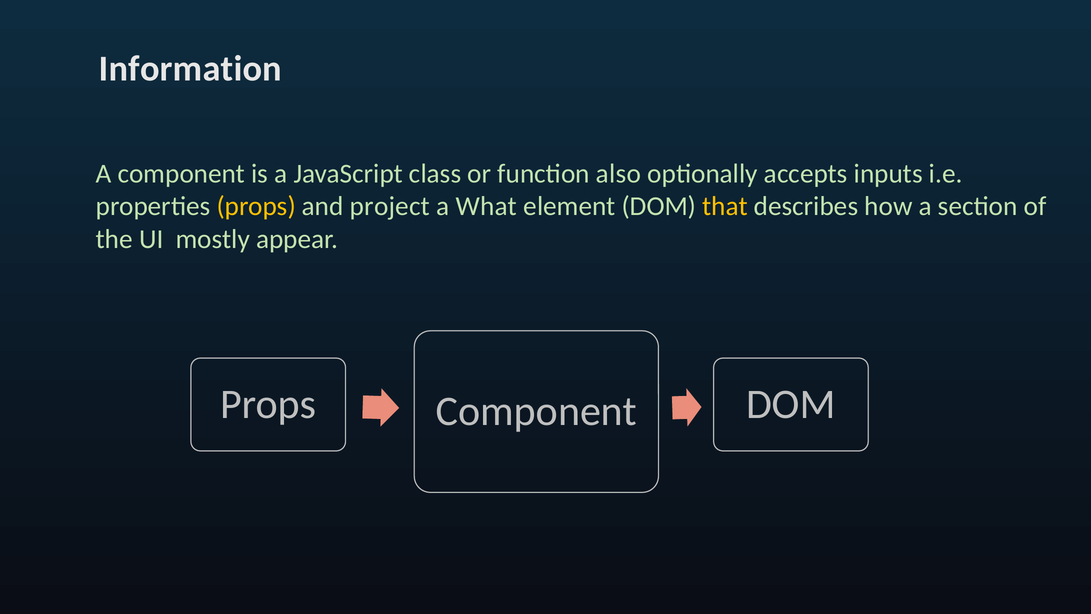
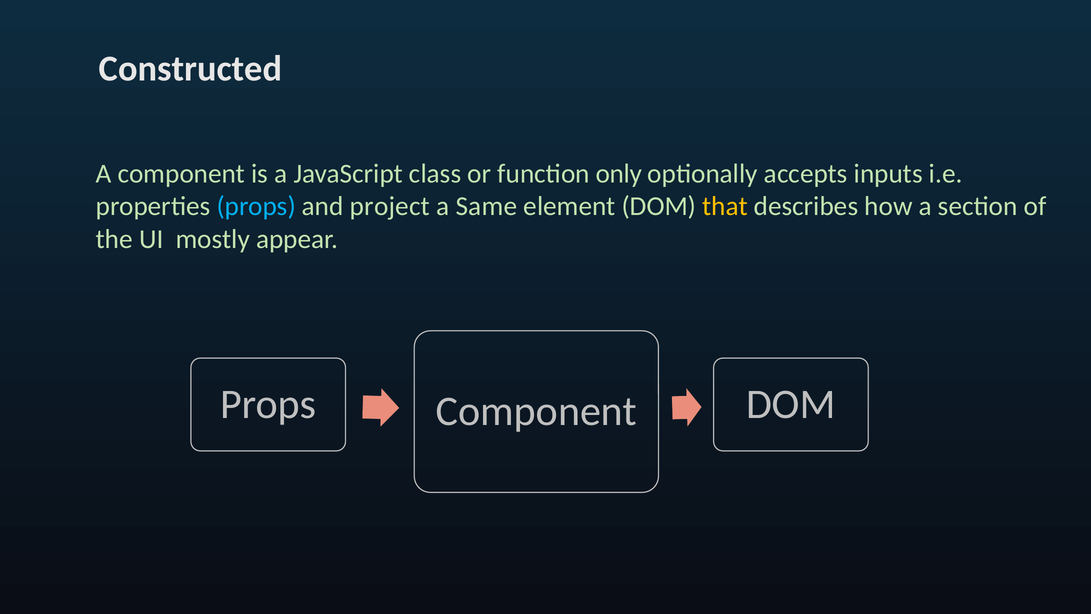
Information: Information -> Constructed
also: also -> only
props at (256, 206) colour: yellow -> light blue
What: What -> Same
